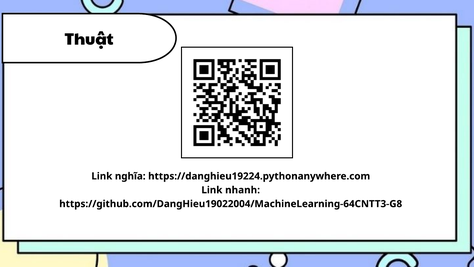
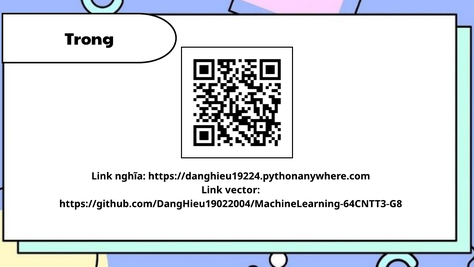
Thuật: Thuật -> Trong
nhanh: nhanh -> vector
